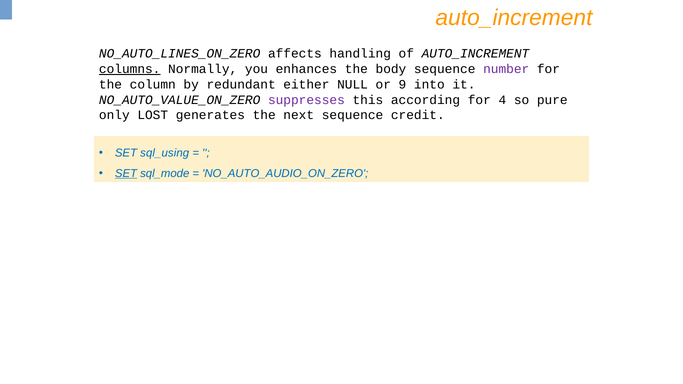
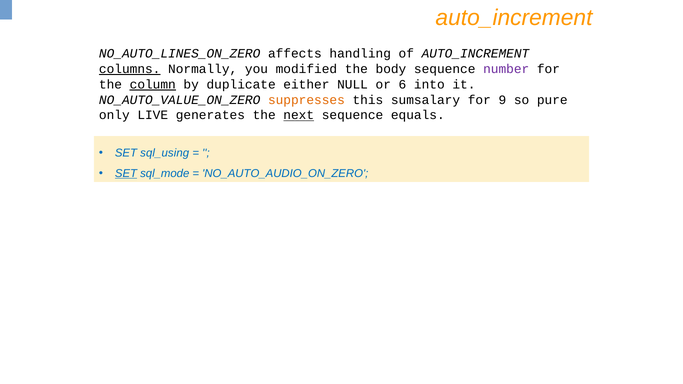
enhances: enhances -> modified
column underline: none -> present
redundant: redundant -> duplicate
9: 9 -> 6
suppresses colour: purple -> orange
according: according -> sumsalary
4: 4 -> 9
LOST: LOST -> LIVE
next underline: none -> present
credit: credit -> equals
